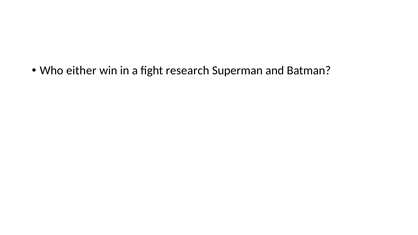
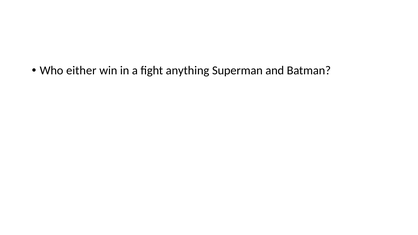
research: research -> anything
